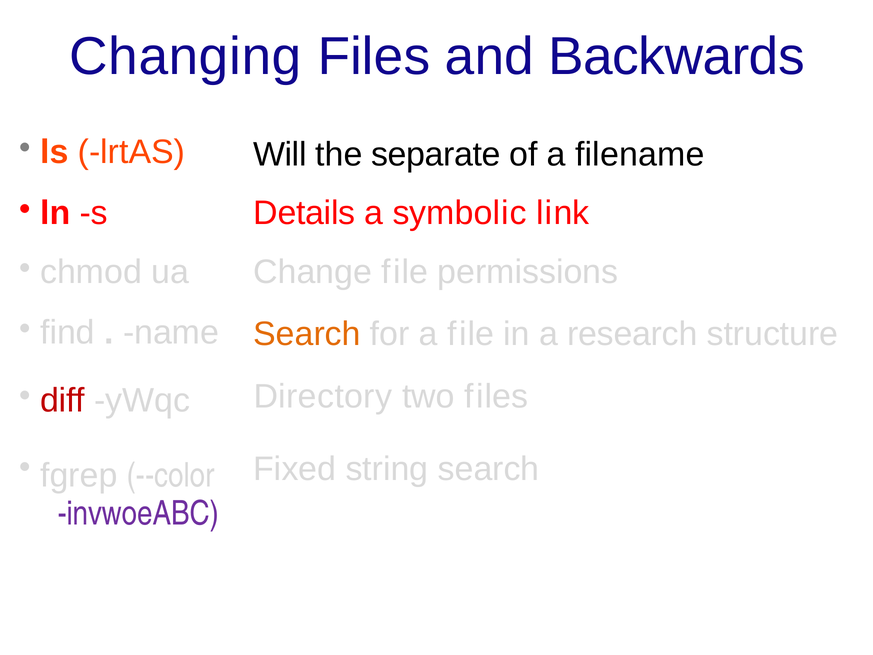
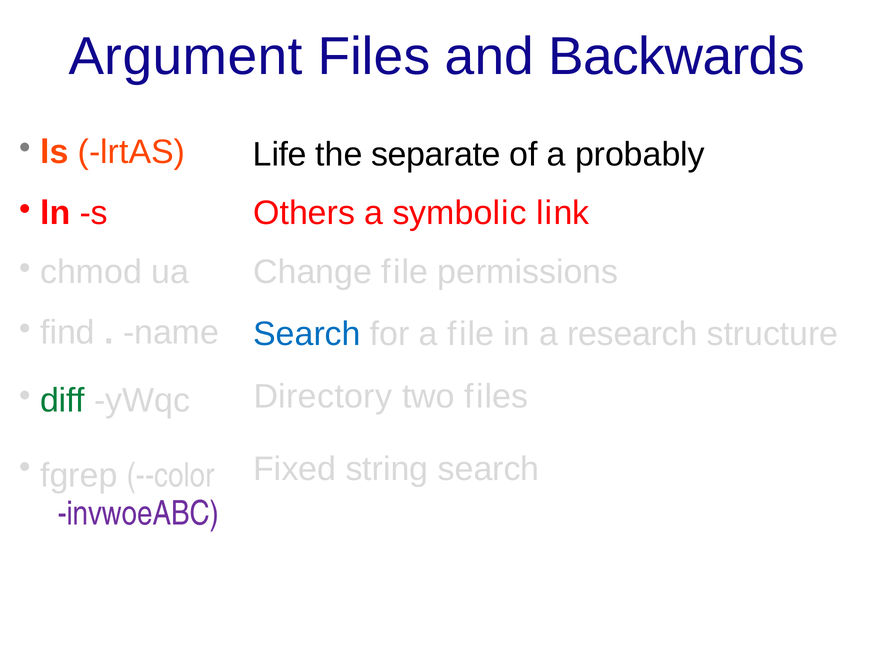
Changing: Changing -> Argument
Will: Will -> Life
filename: filename -> probably
Details: Details -> Others
Search at (307, 334) colour: orange -> blue
diff colour: red -> green
